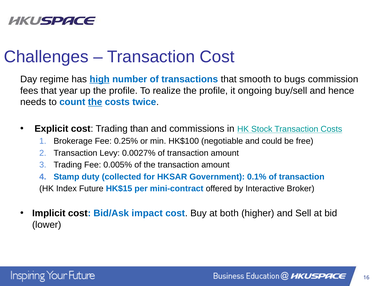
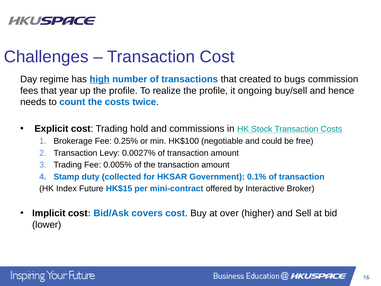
smooth: smooth -> created
the at (95, 102) underline: present -> none
than: than -> hold
impact: impact -> covers
both: both -> over
